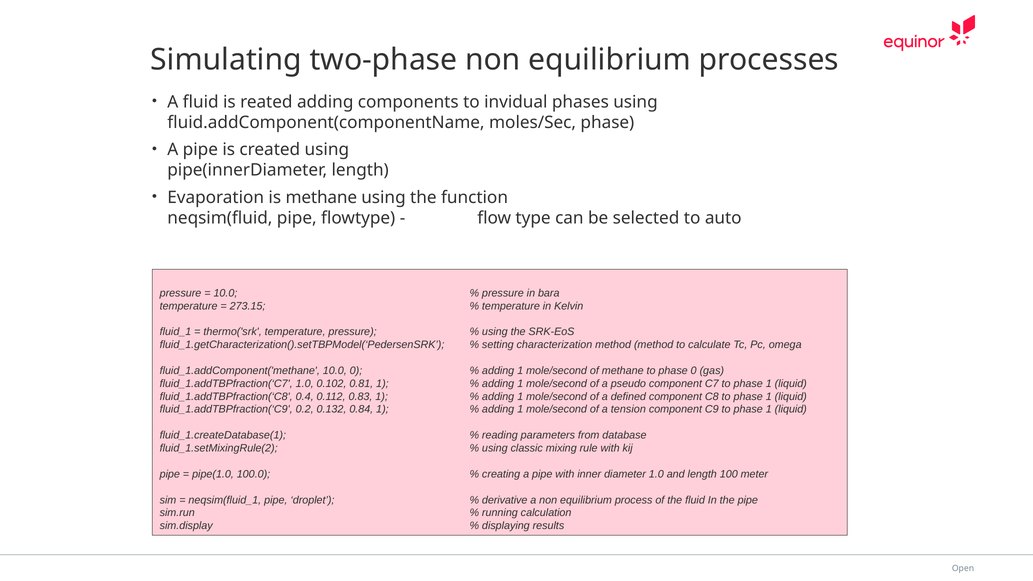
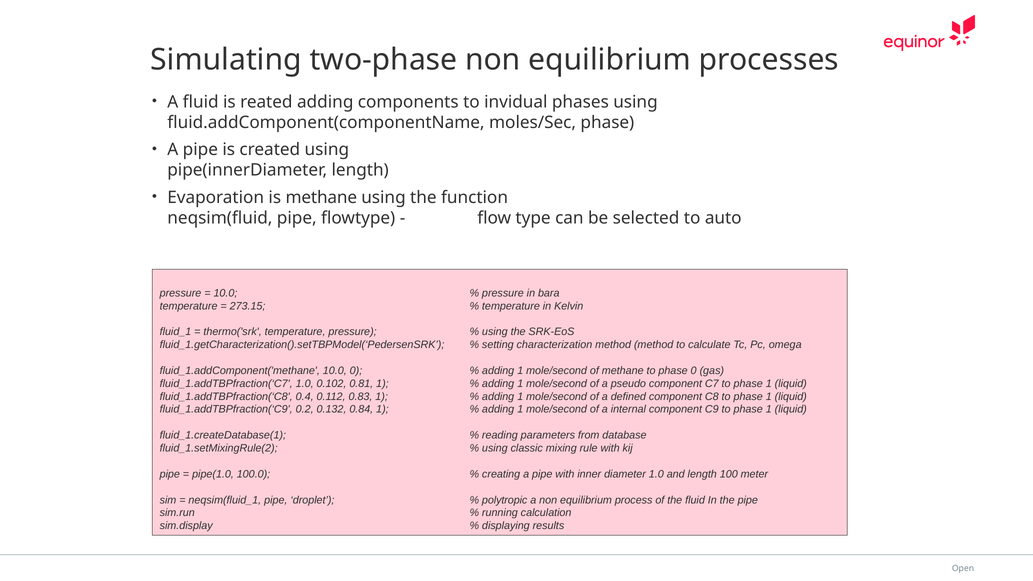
tension: tension -> internal
derivative: derivative -> polytropic
